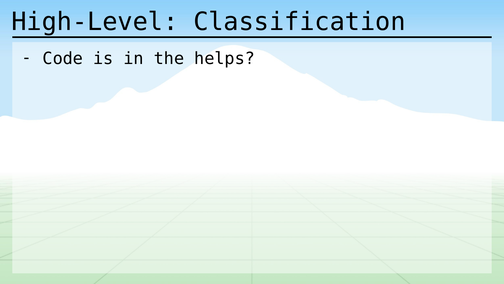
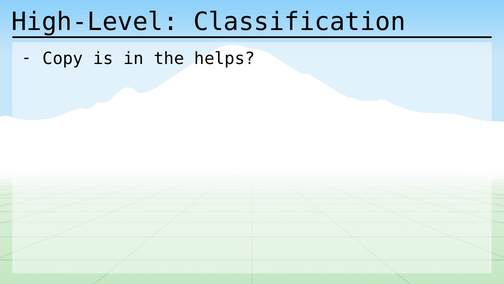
Code: Code -> Copy
